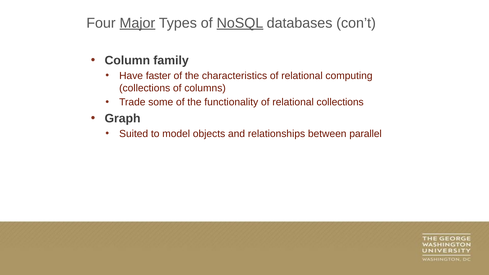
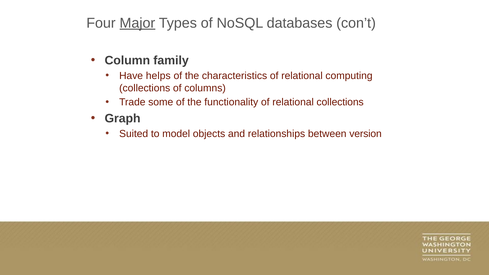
NoSQL underline: present -> none
faster: faster -> helps
parallel: parallel -> version
